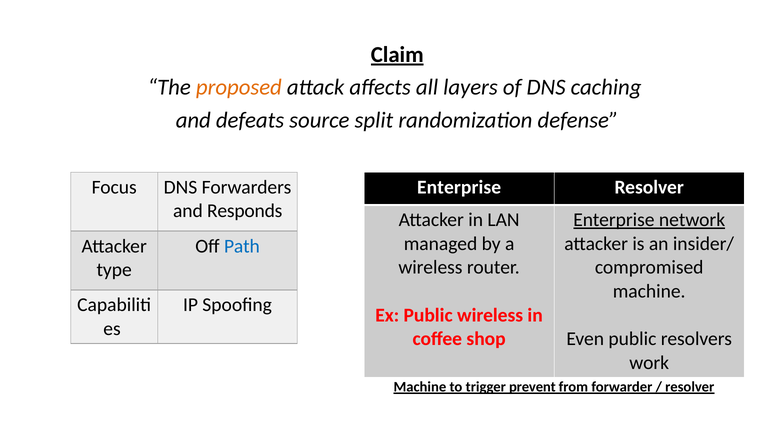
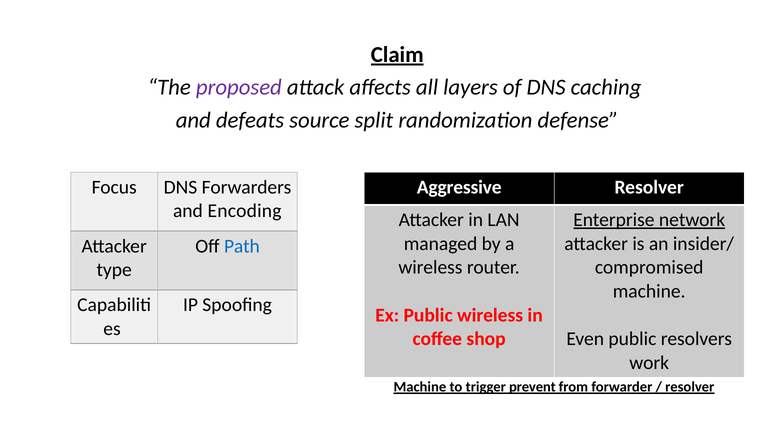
proposed colour: orange -> purple
Enterprise at (459, 187): Enterprise -> Aggressive
Responds: Responds -> Encoding
